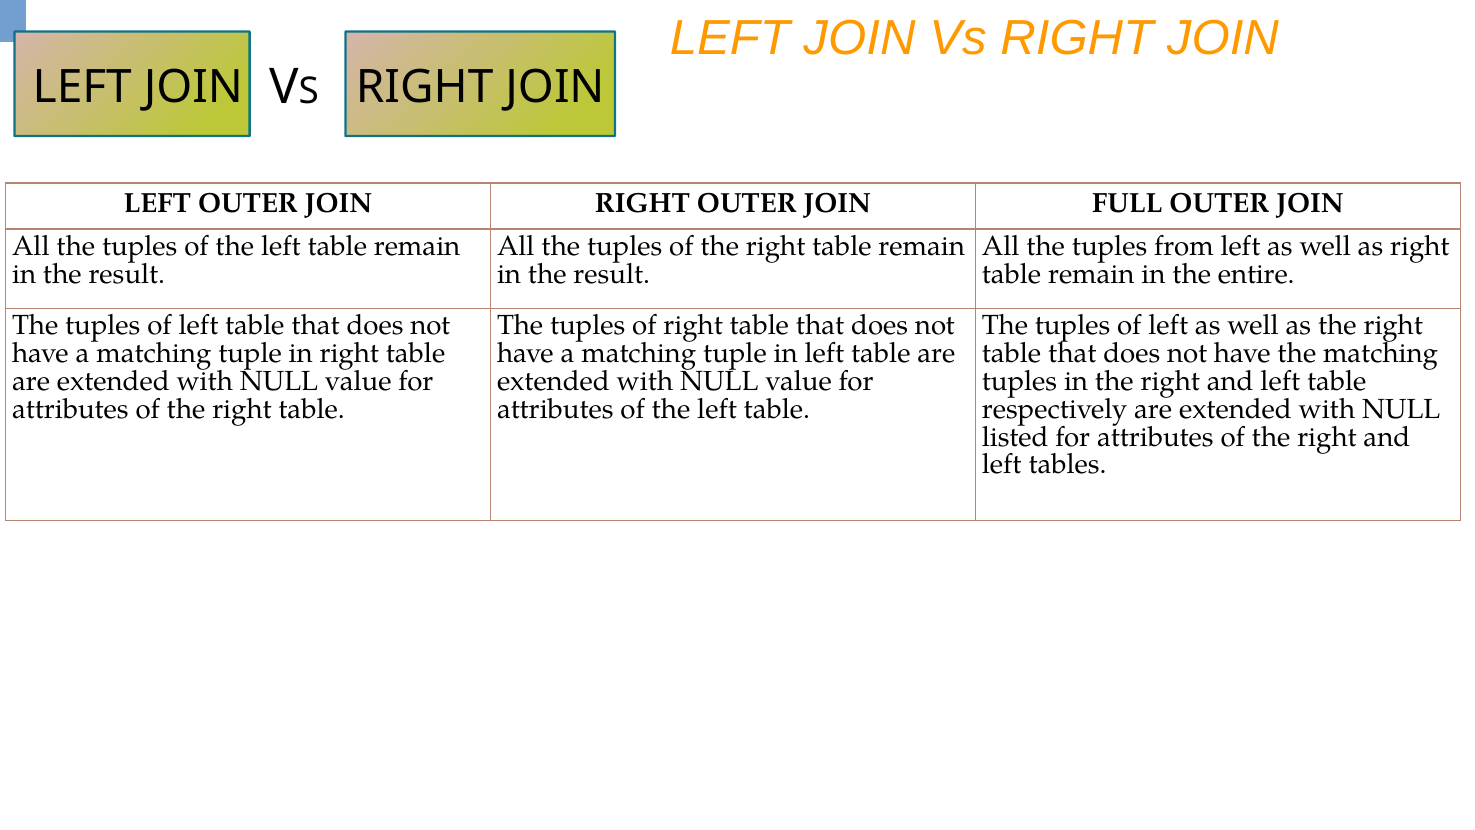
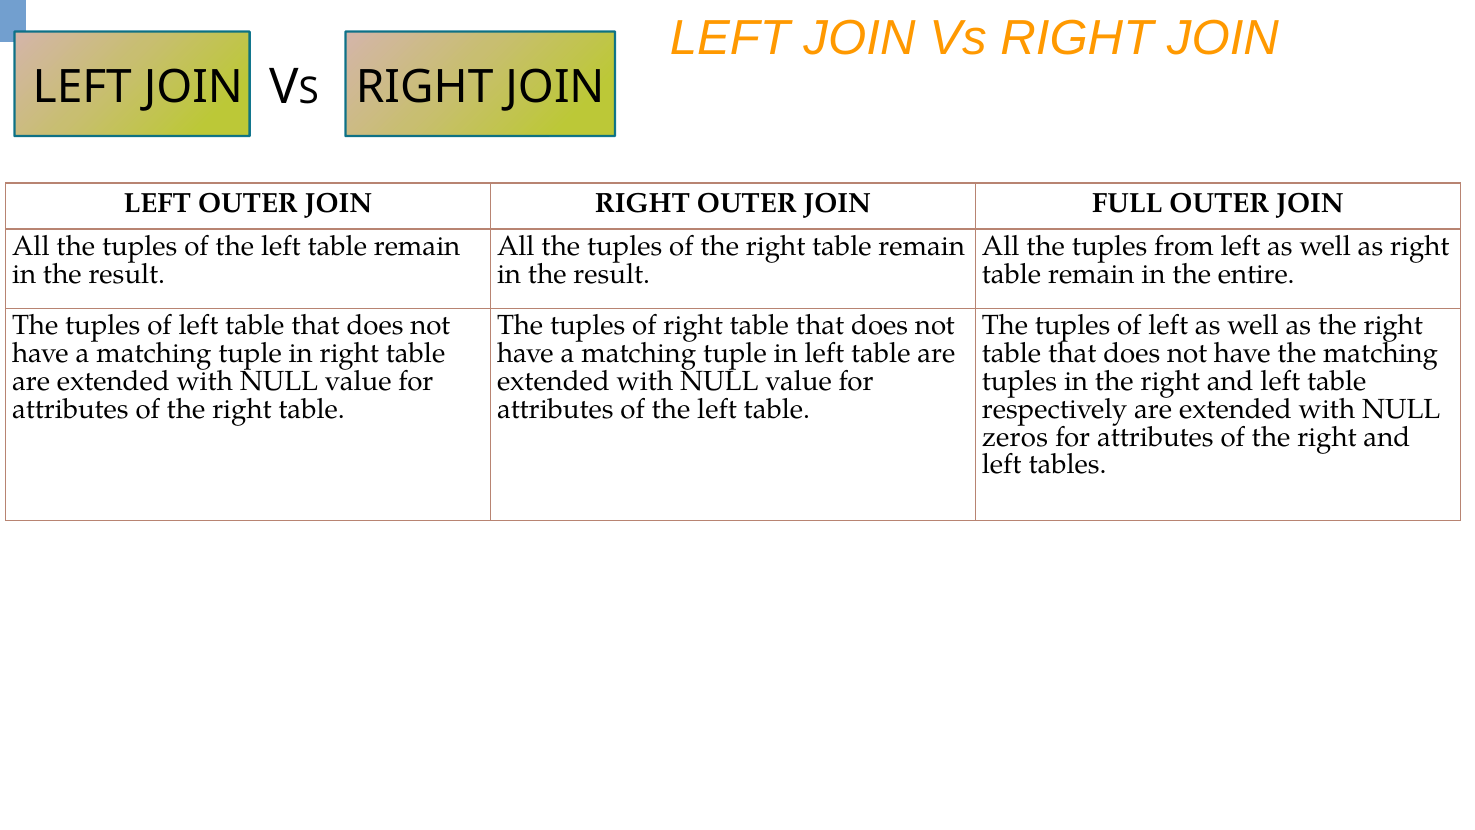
listed: listed -> zeros
